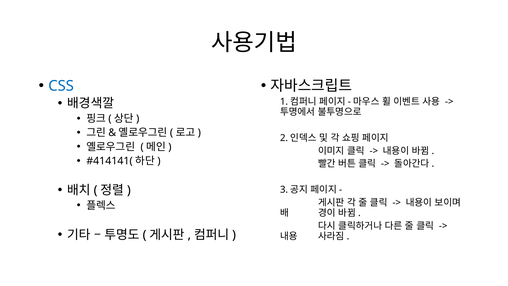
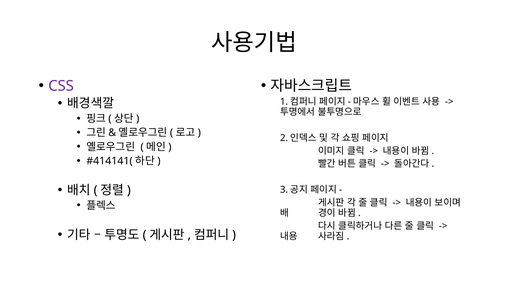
CSS colour: blue -> purple
